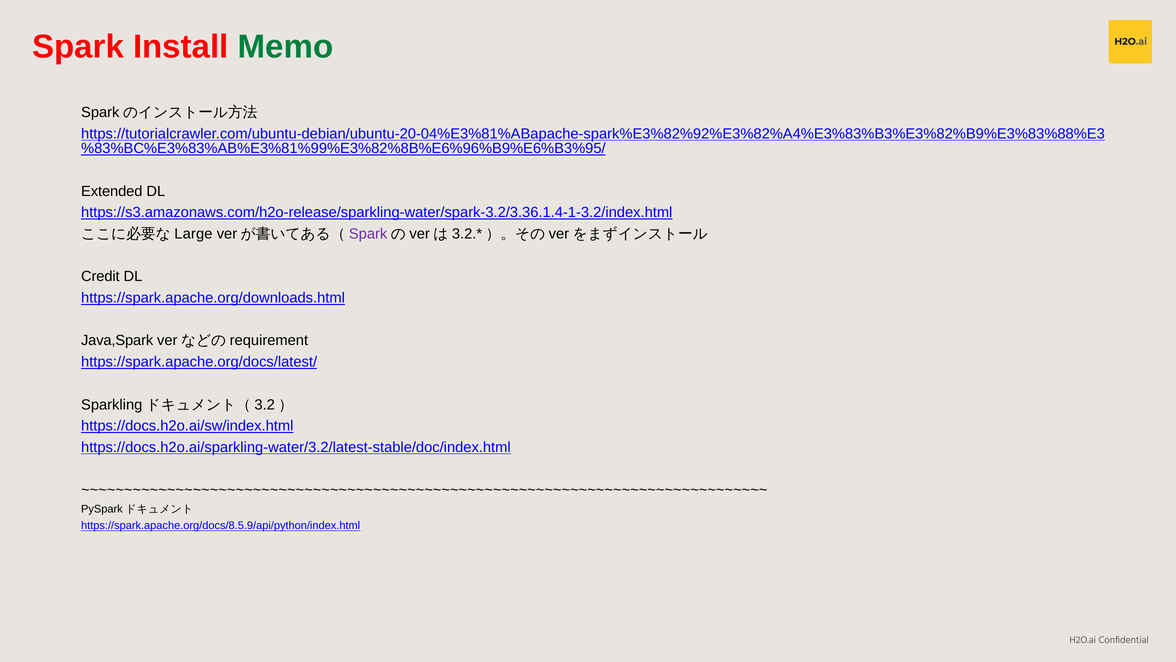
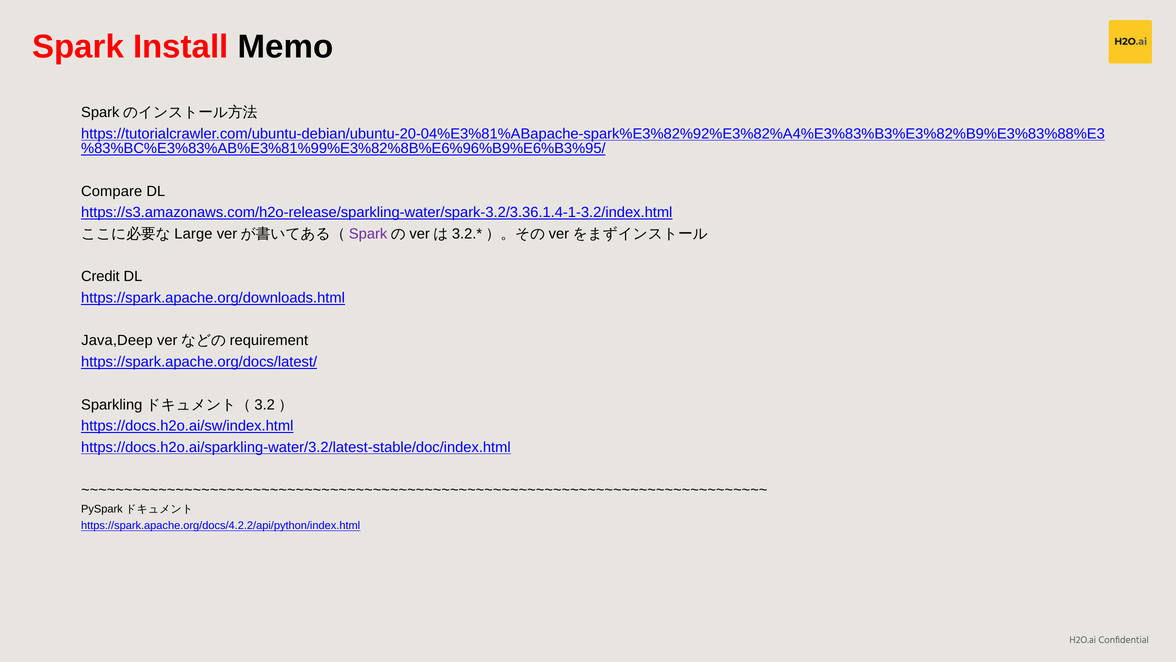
Memo colour: green -> black
Extended: Extended -> Compare
Java,Spark: Java,Spark -> Java,Deep
https://spark.apache.org/docs/8.5.9/api/python/index.html: https://spark.apache.org/docs/8.5.9/api/python/index.html -> https://spark.apache.org/docs/4.2.2/api/python/index.html
